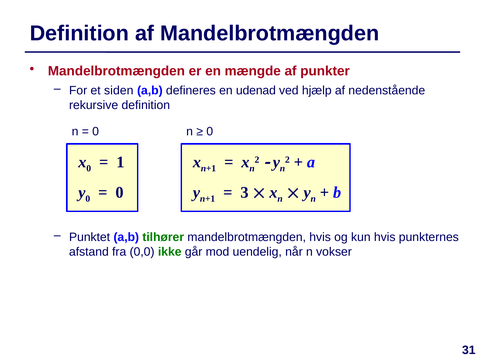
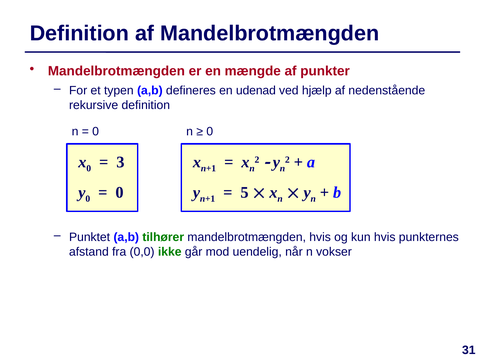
siden: siden -> typen
1: 1 -> 3
3: 3 -> 5
